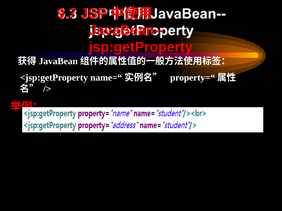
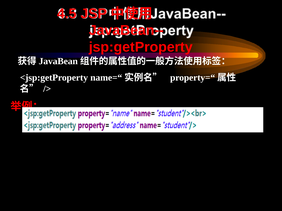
9.7: 9.7 -> 4.5
